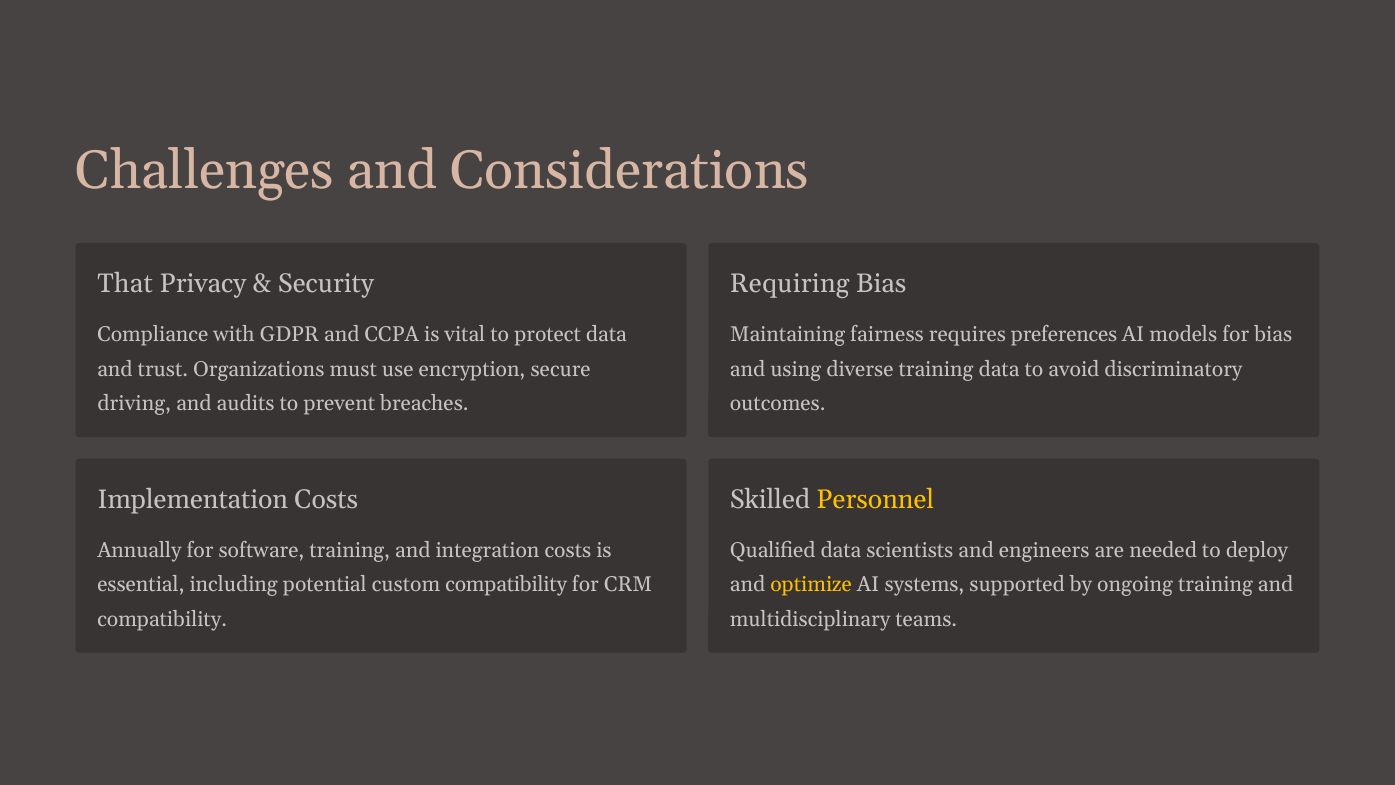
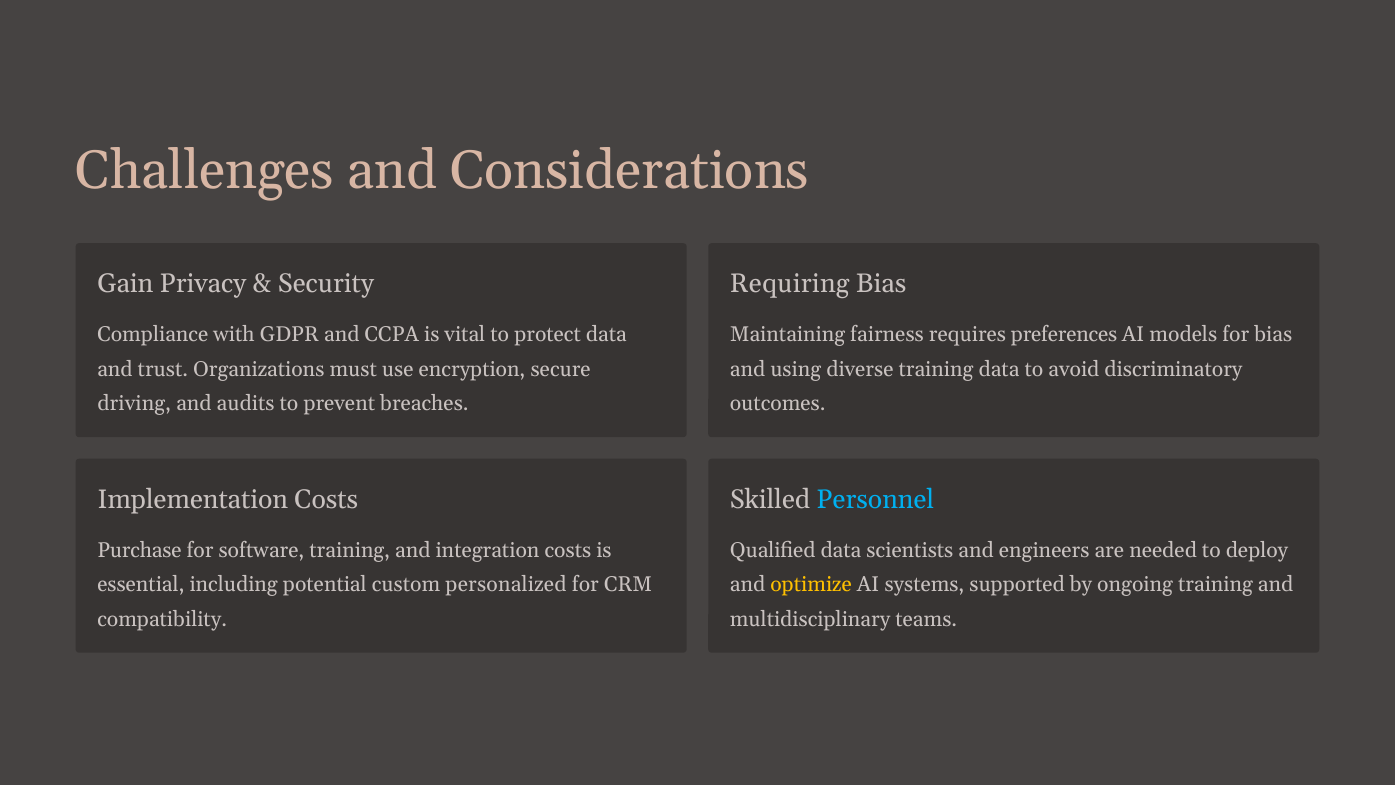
That: That -> Gain
Personnel colour: yellow -> light blue
Annually: Annually -> Purchase
custom compatibility: compatibility -> personalized
